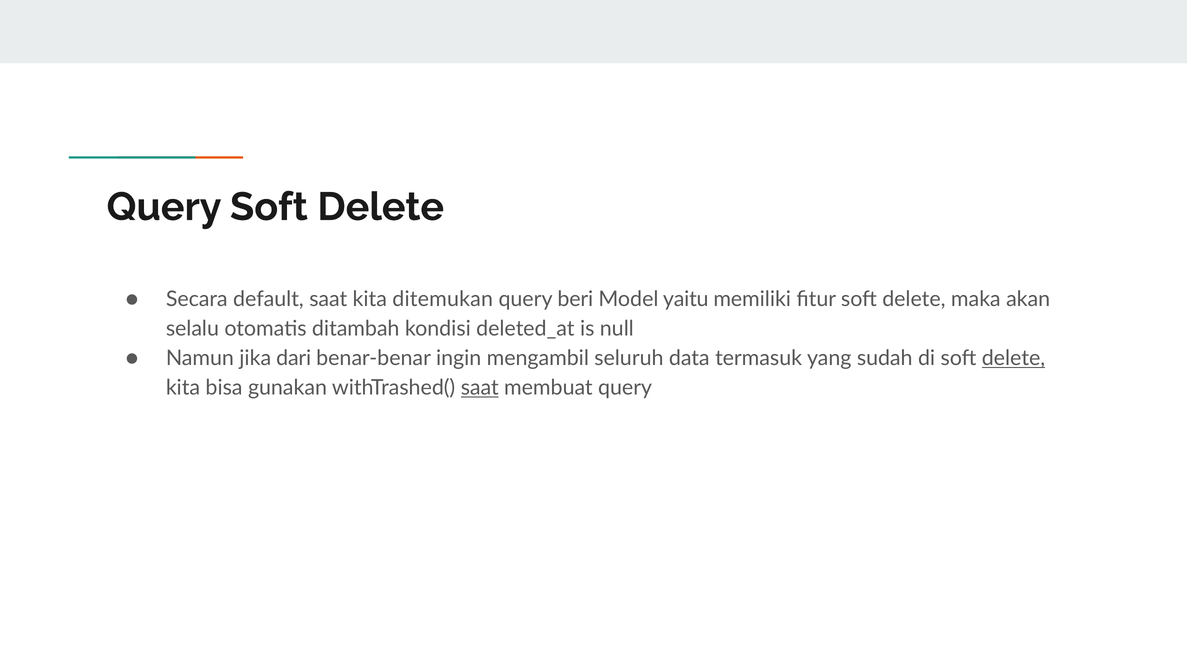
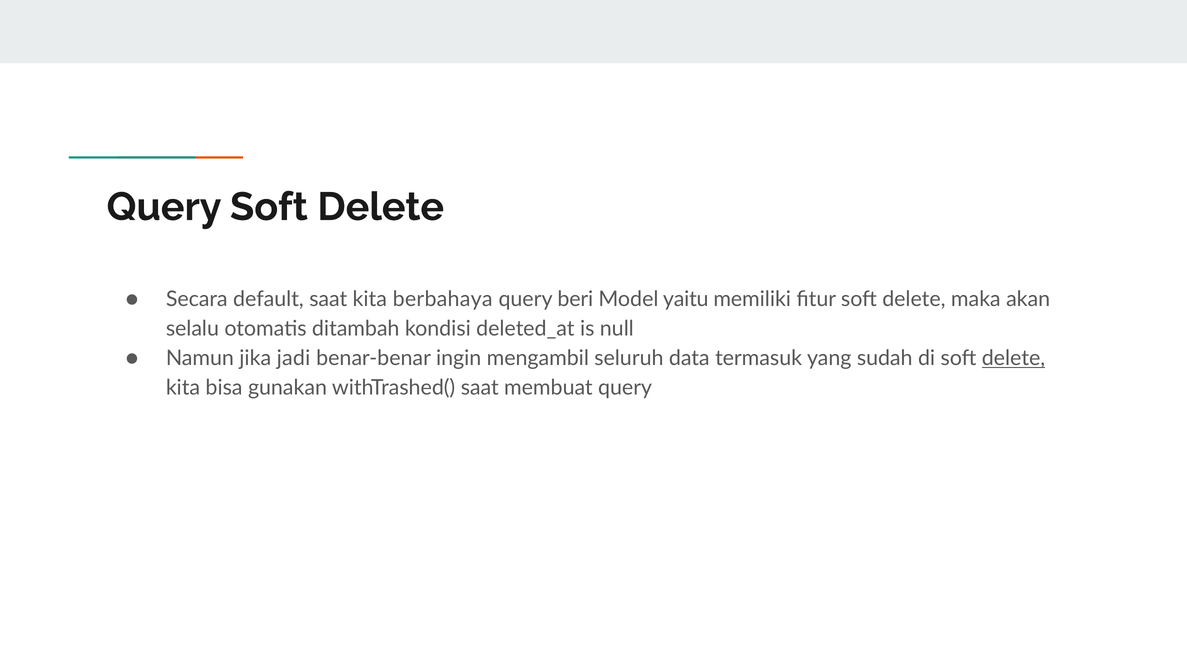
ditemukan: ditemukan -> berbahaya
dari: dari -> jadi
saat at (480, 388) underline: present -> none
